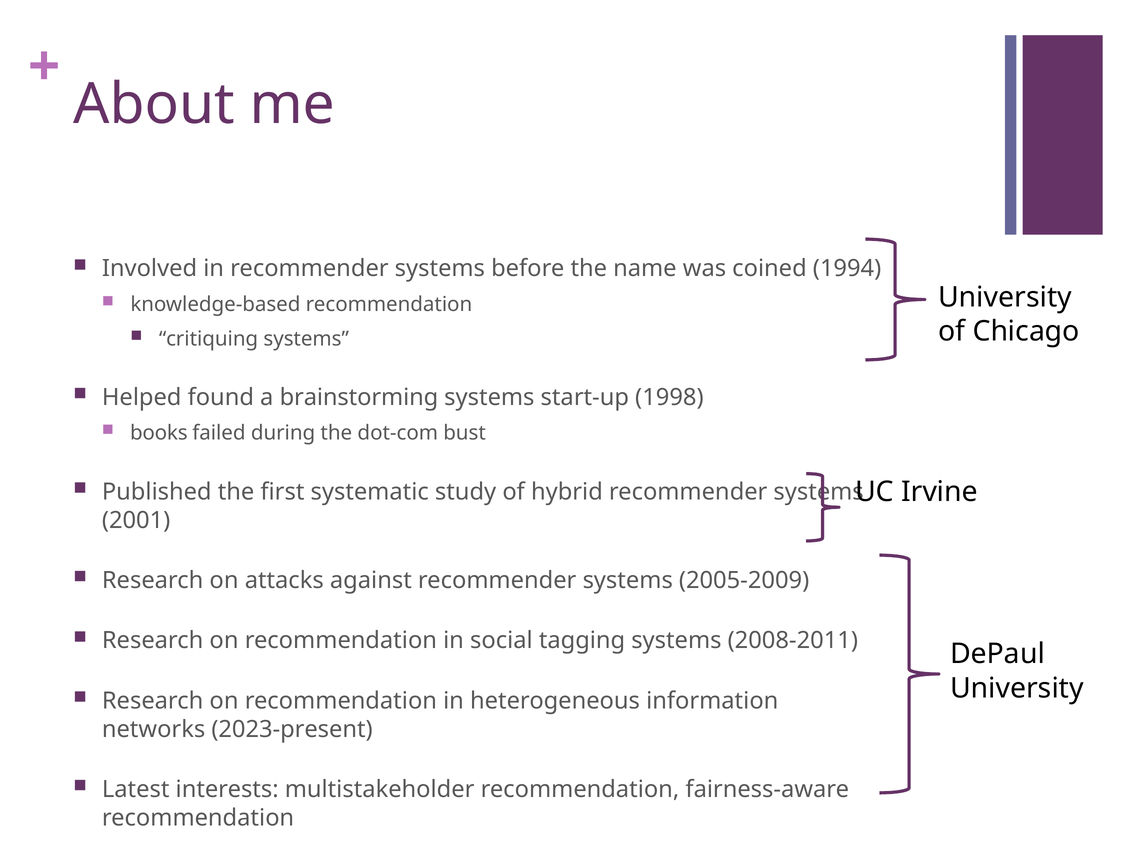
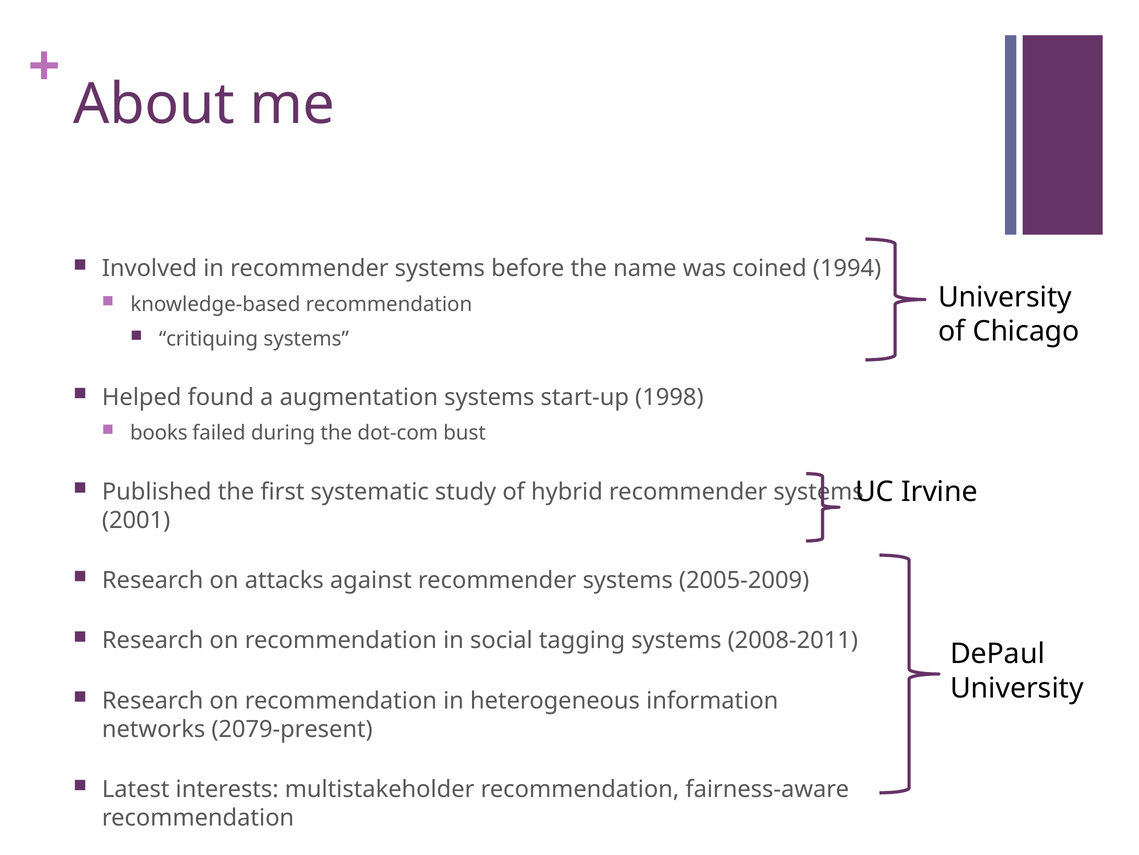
brainstorming: brainstorming -> augmentation
2023-present: 2023-present -> 2079-present
